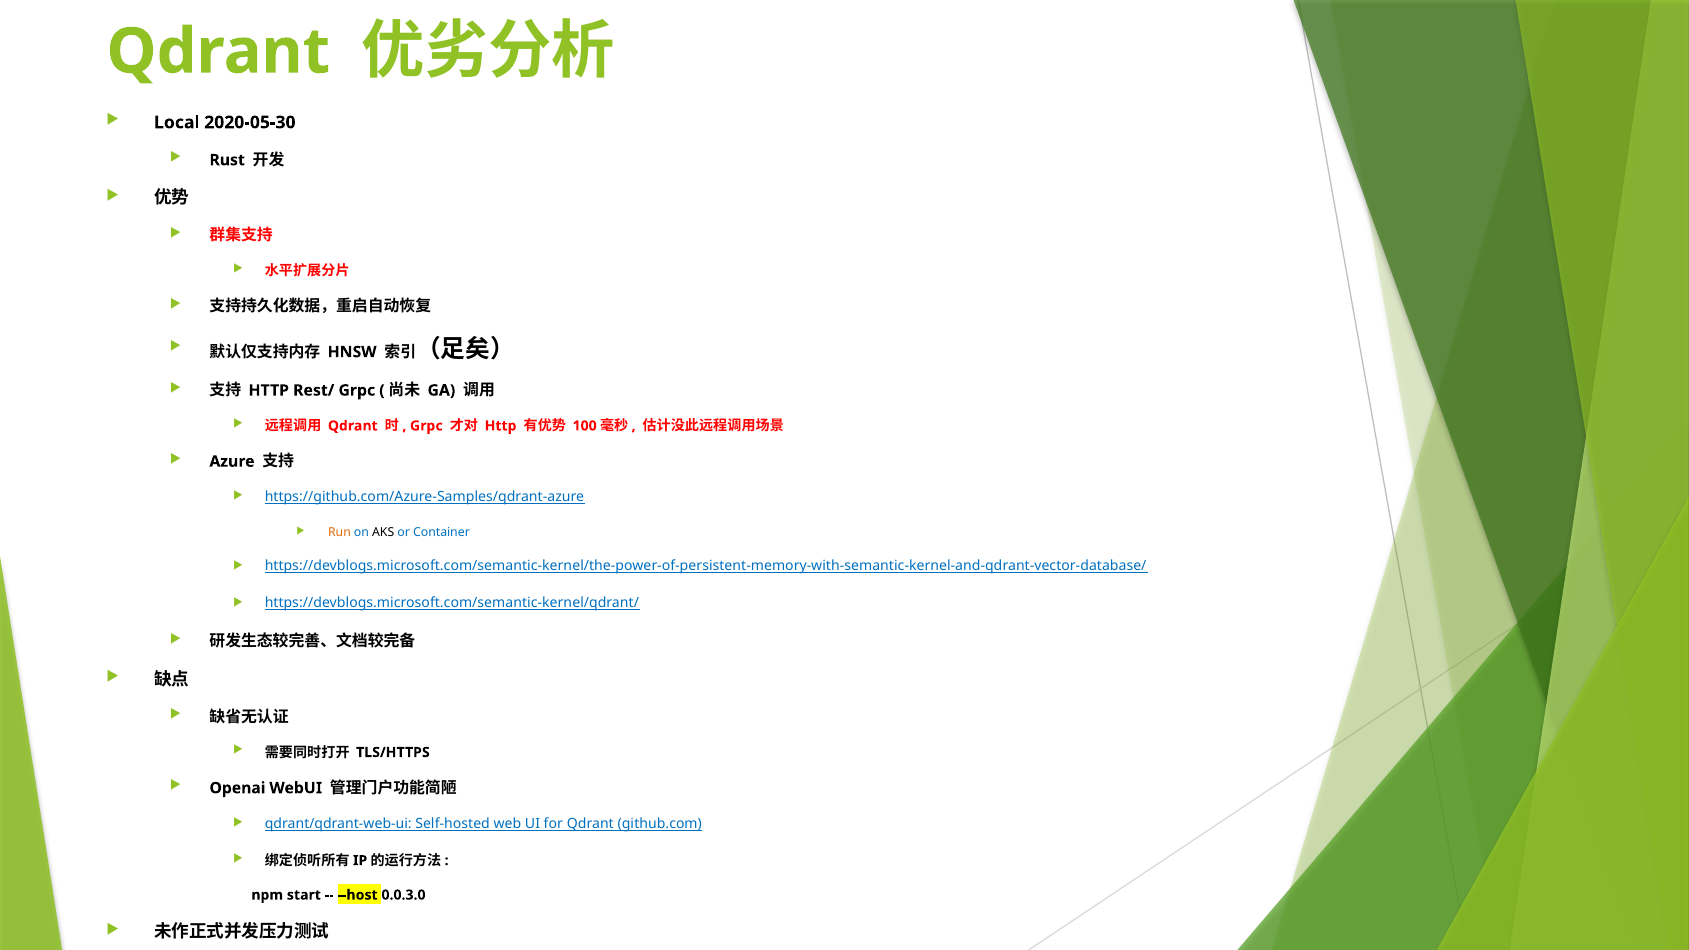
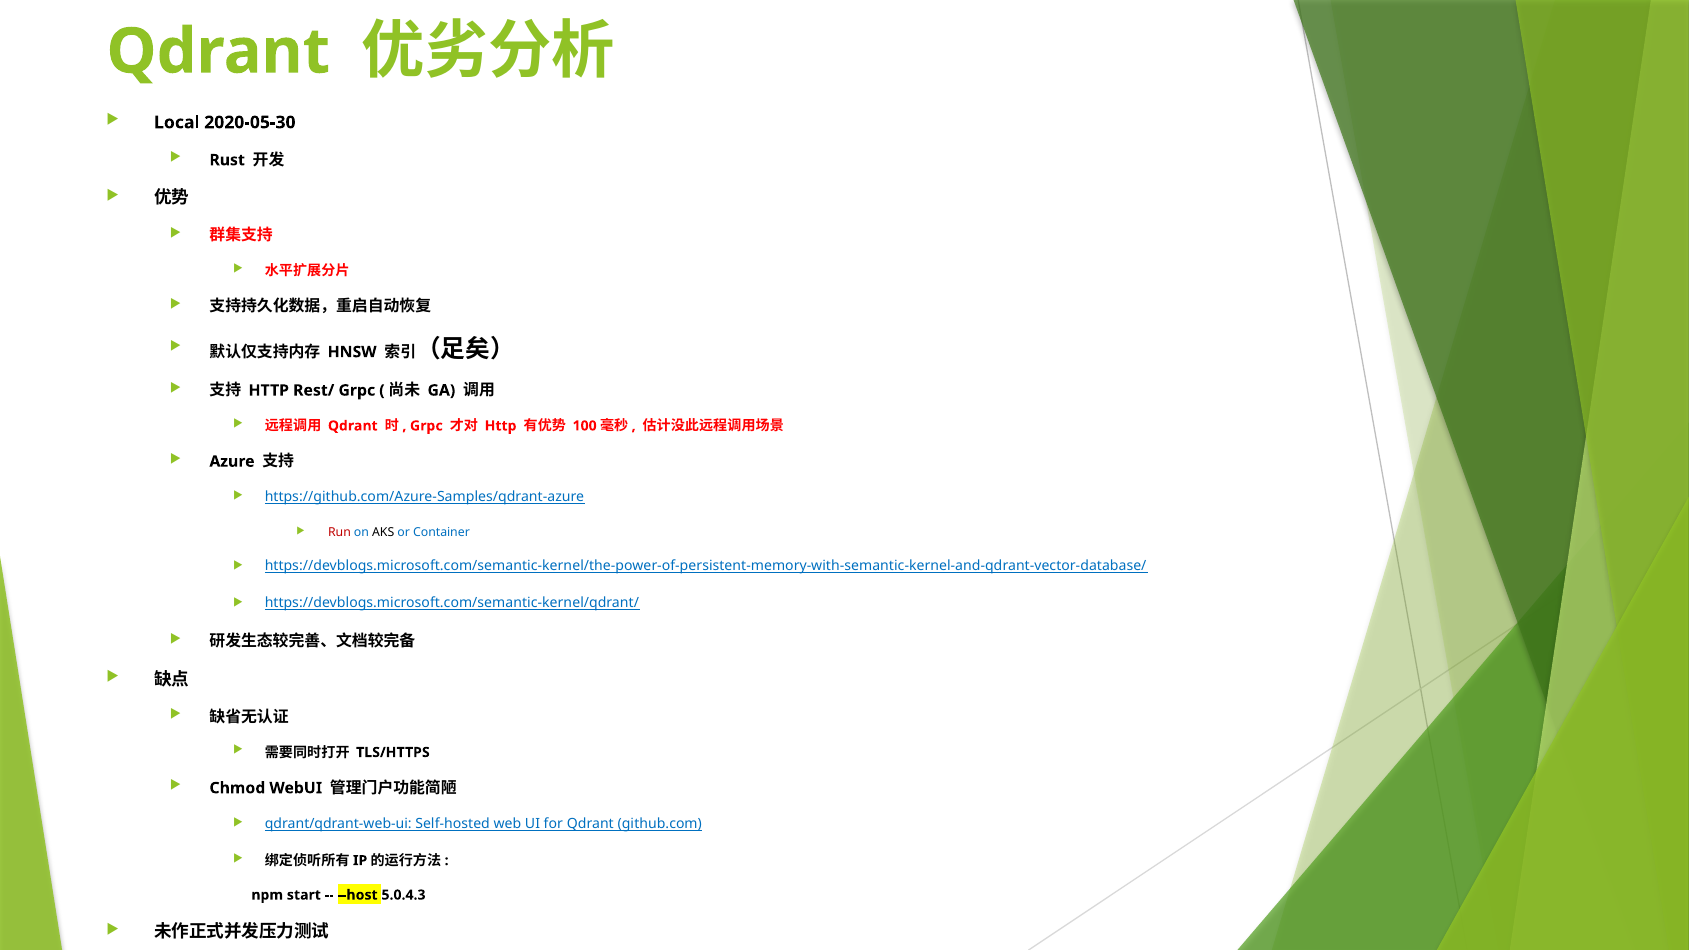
Run colour: orange -> red
Openai: Openai -> Chmod
0.0.3.0: 0.0.3.0 -> 5.0.4.3
